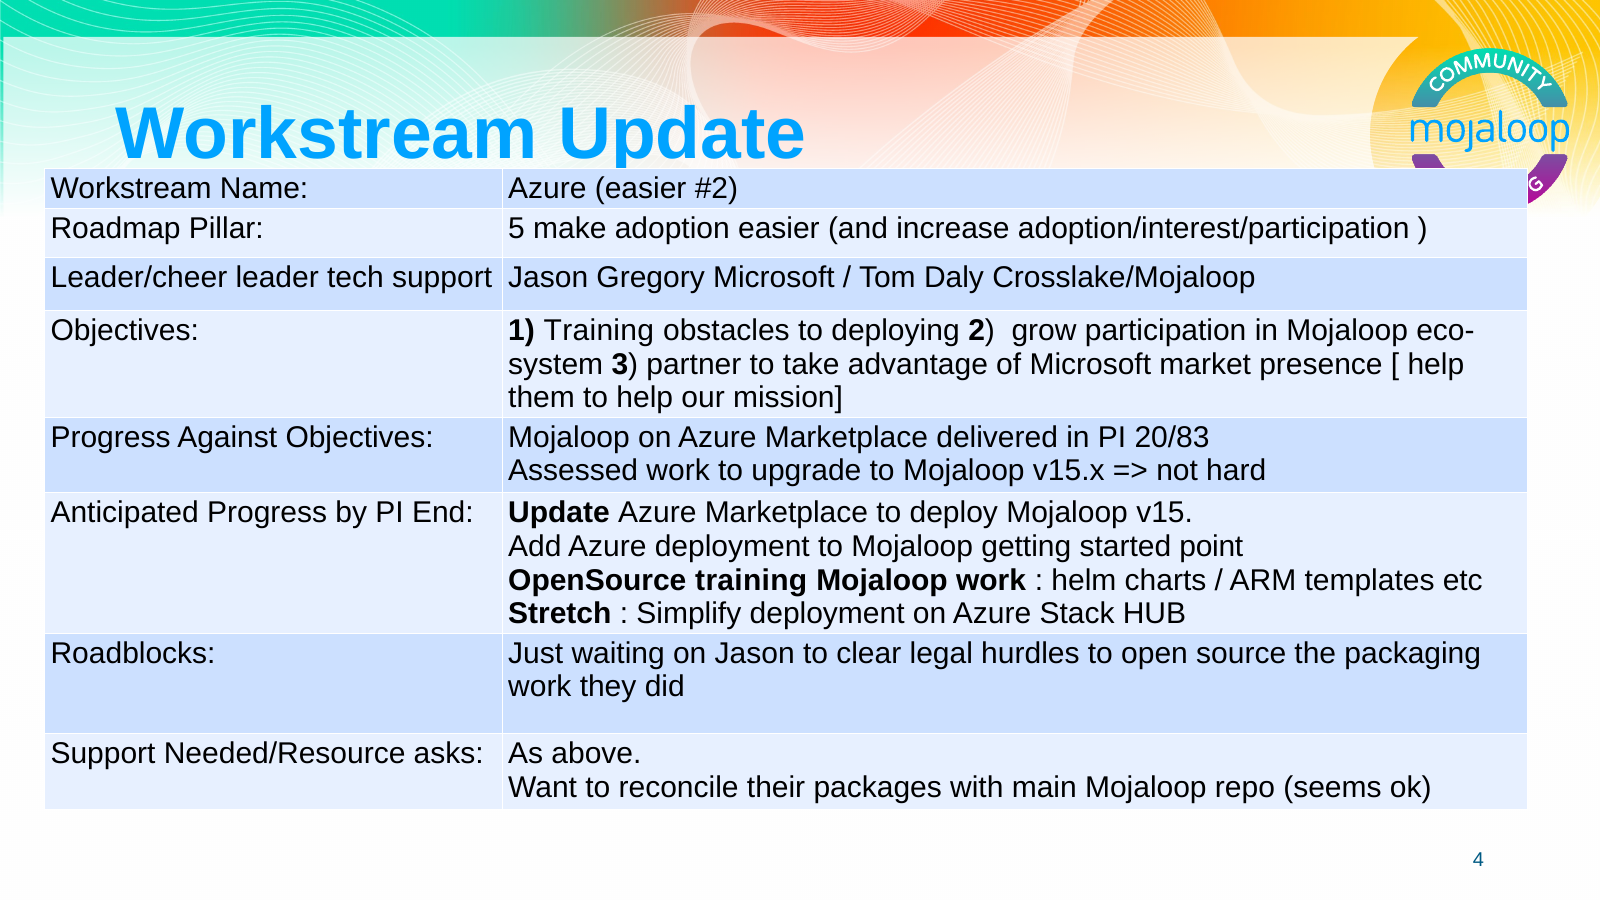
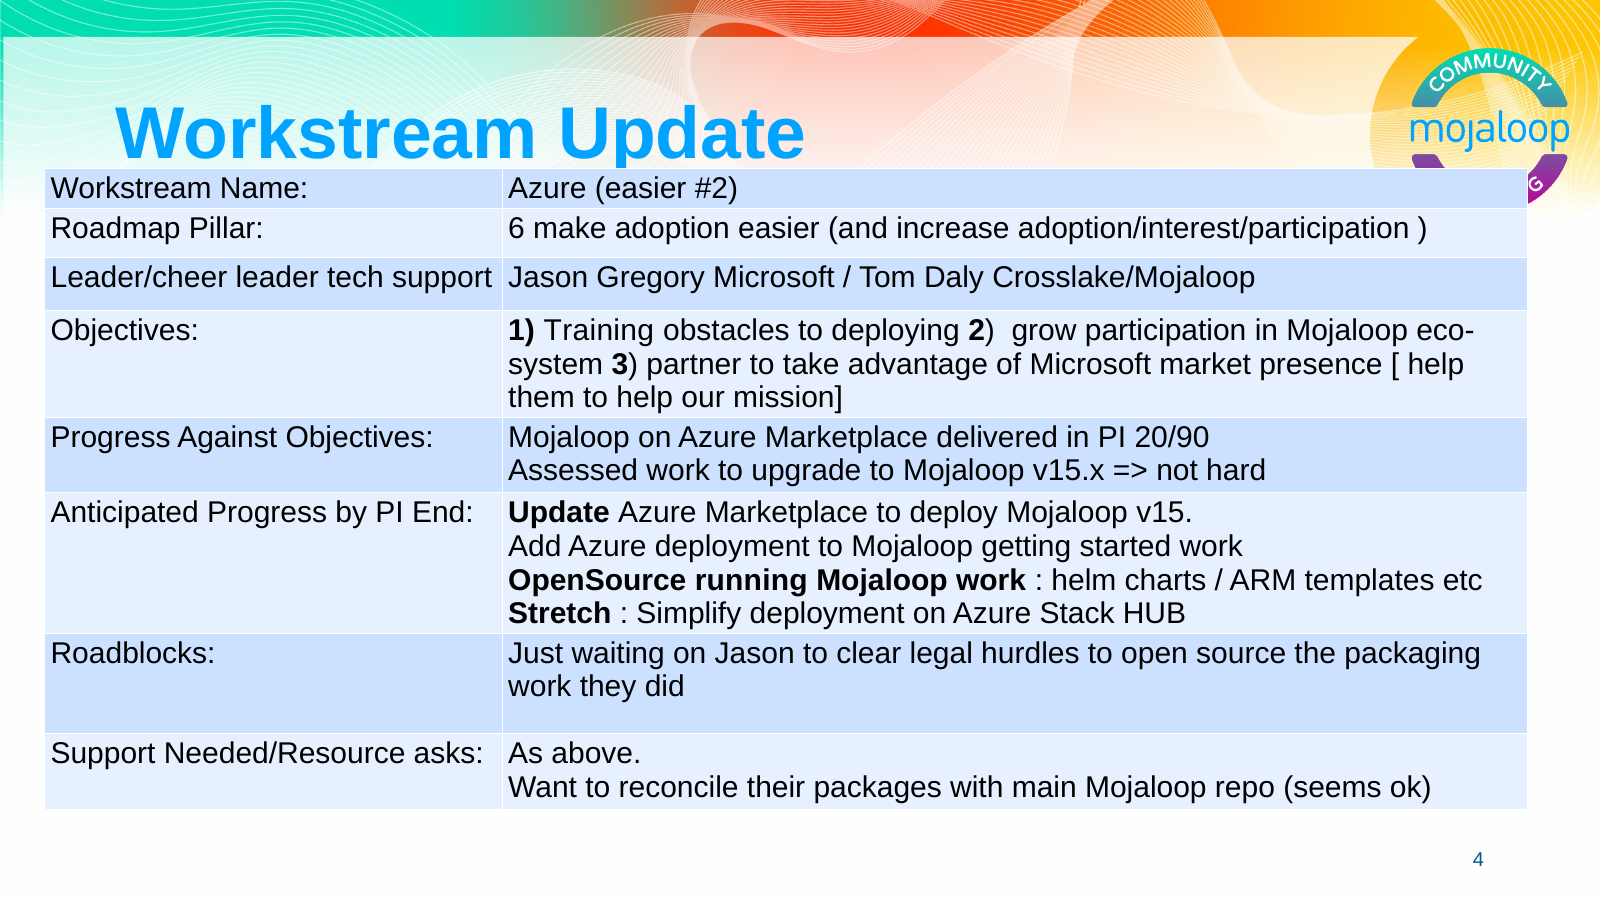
5: 5 -> 6
20/83: 20/83 -> 20/90
started point: point -> work
OpenSource training: training -> running
